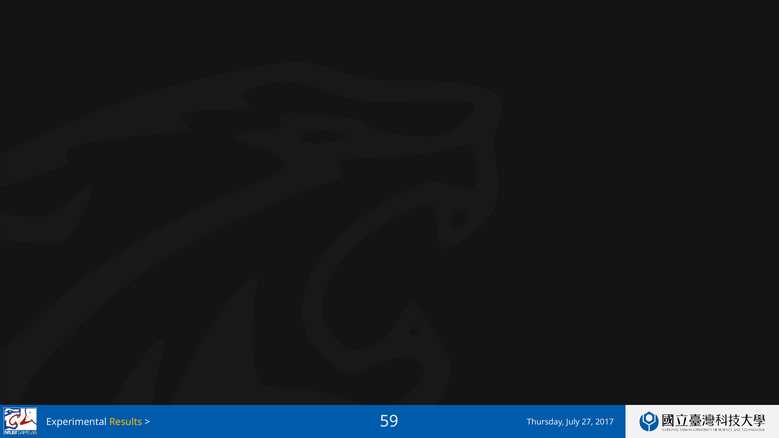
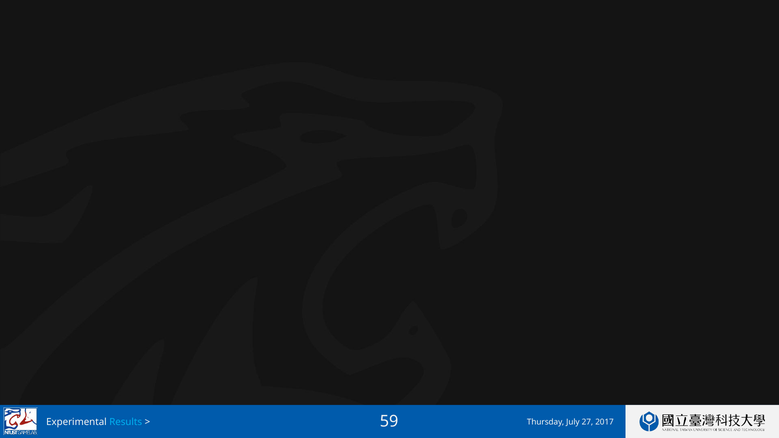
Results colour: yellow -> light blue
